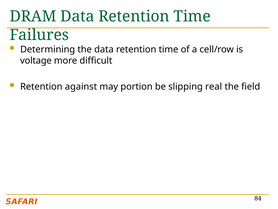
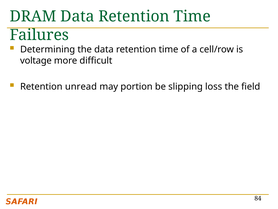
against: against -> unread
real: real -> loss
